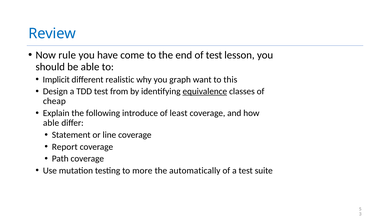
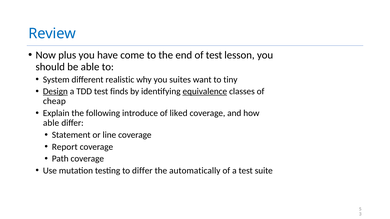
rule: rule -> plus
Implicit: Implicit -> System
graph: graph -> suites
this: this -> tiny
Design underline: none -> present
from: from -> finds
least: least -> liked
to more: more -> differ
